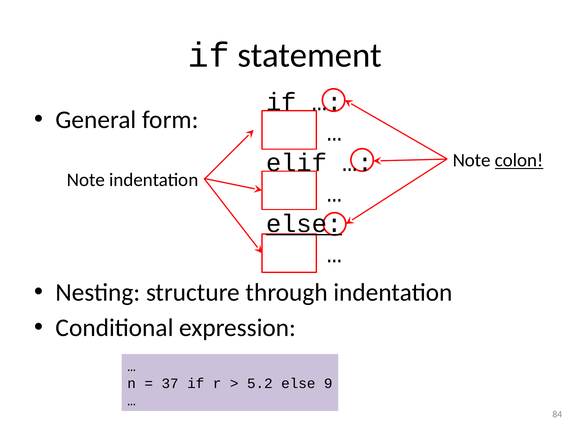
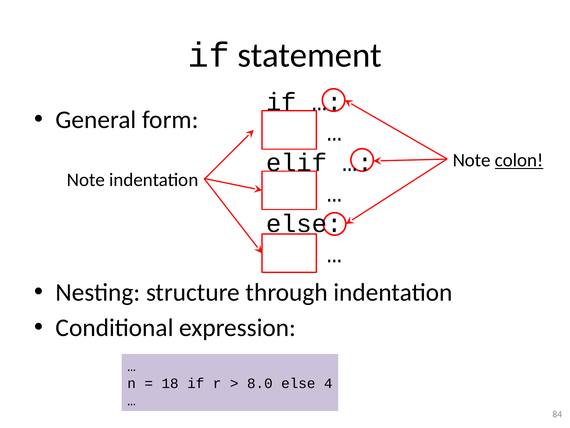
else at (304, 224) underline: present -> none
37: 37 -> 18
5.2: 5.2 -> 8.0
9: 9 -> 4
